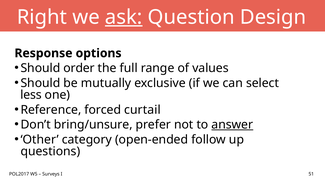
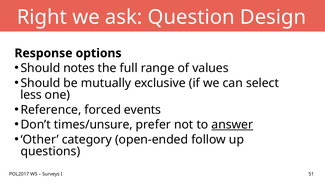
ask underline: present -> none
order: order -> notes
curtail: curtail -> events
bring/unsure: bring/unsure -> times/unsure
